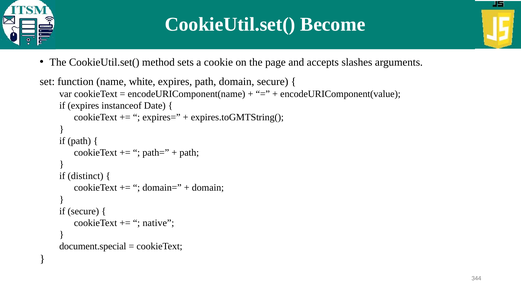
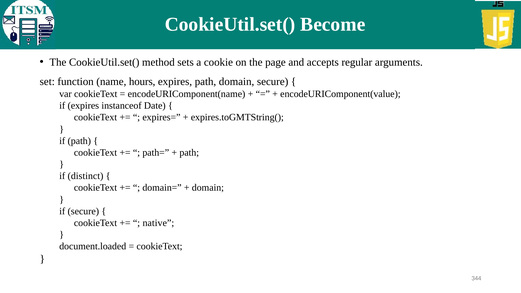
slashes: slashes -> regular
white: white -> hours
document.special: document.special -> document.loaded
